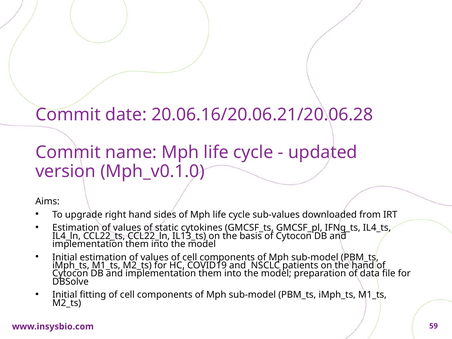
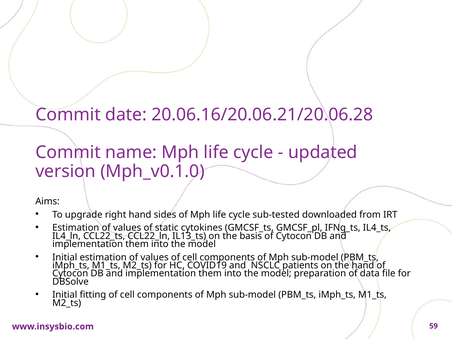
sub-values: sub-values -> sub-tested
